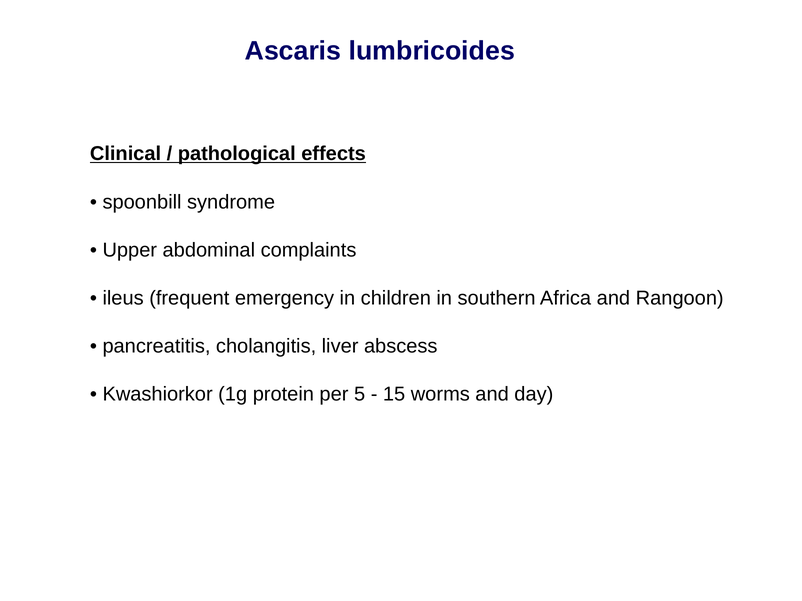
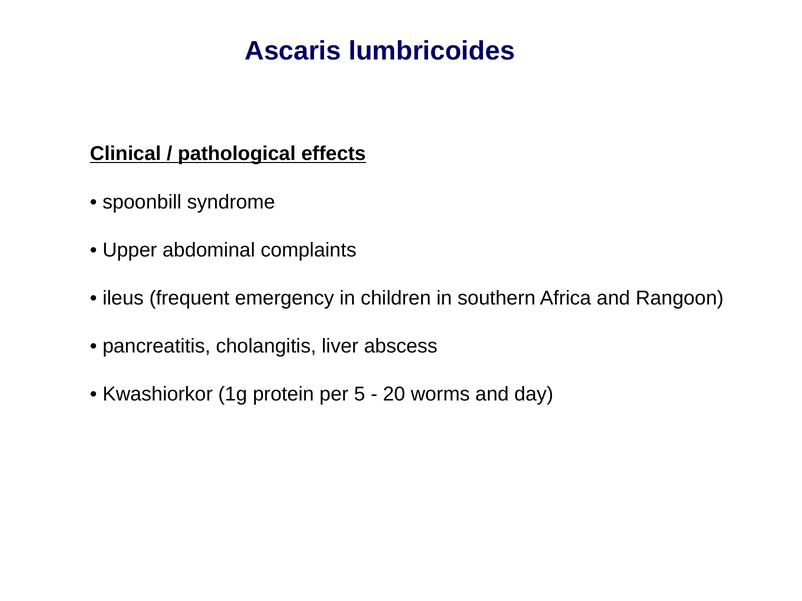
15: 15 -> 20
